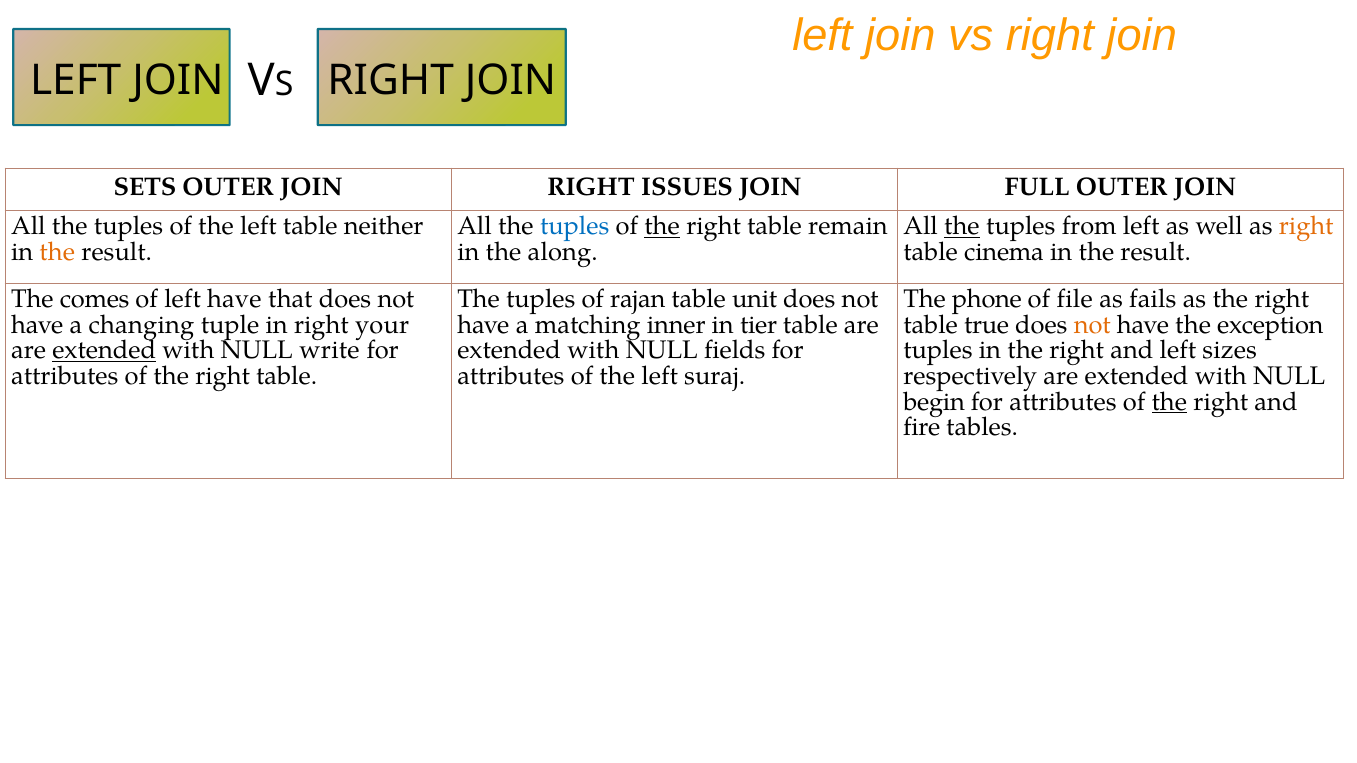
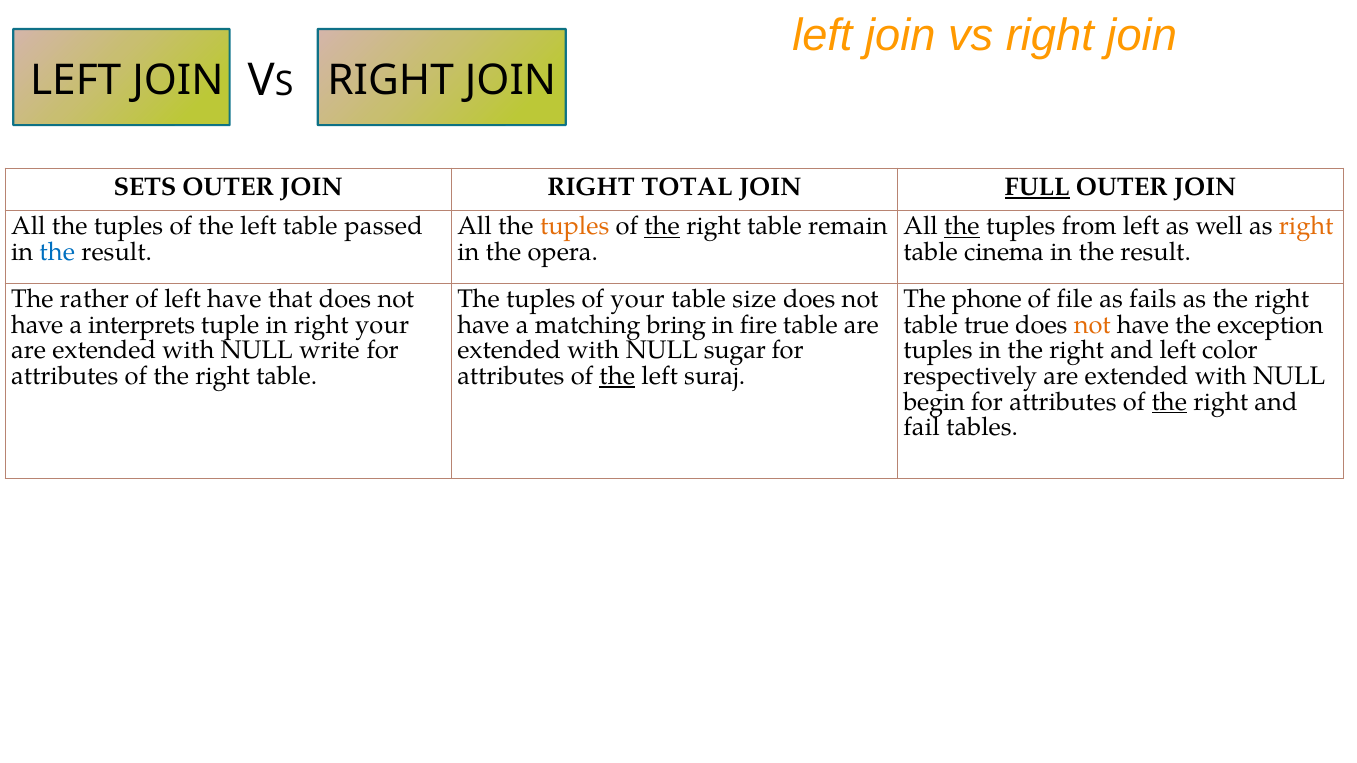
ISSUES: ISSUES -> TOTAL
FULL underline: none -> present
neither: neither -> passed
tuples at (575, 227) colour: blue -> orange
the at (57, 252) colour: orange -> blue
along: along -> opera
comes: comes -> rather
of rajan: rajan -> your
unit: unit -> size
changing: changing -> interprets
inner: inner -> bring
tier: tier -> fire
extended at (104, 351) underline: present -> none
fields: fields -> sugar
sizes: sizes -> color
the at (617, 376) underline: none -> present
fire: fire -> fail
